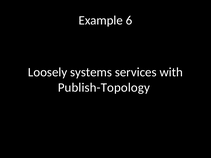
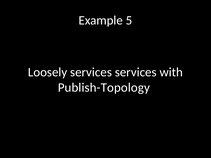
6: 6 -> 5
Loosely systems: systems -> services
